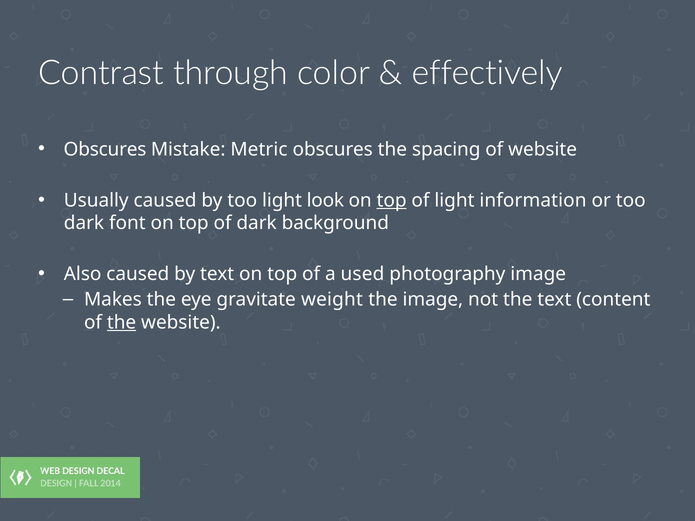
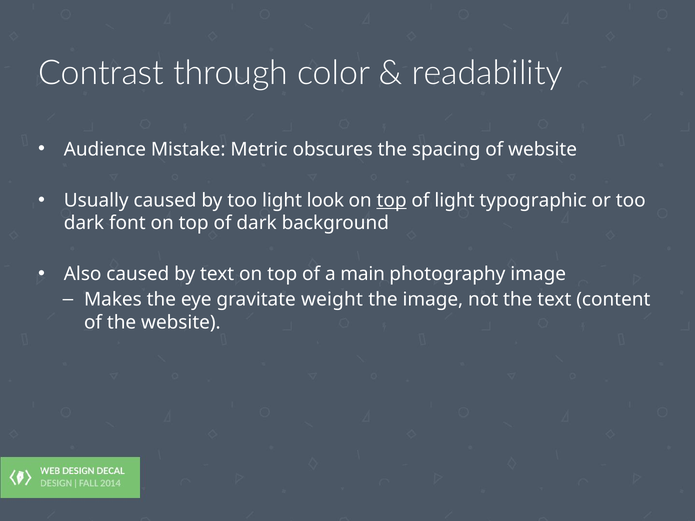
effectively: effectively -> readability
Obscures at (105, 149): Obscures -> Audience
information: information -> typographic
used: used -> main
the at (122, 323) underline: present -> none
